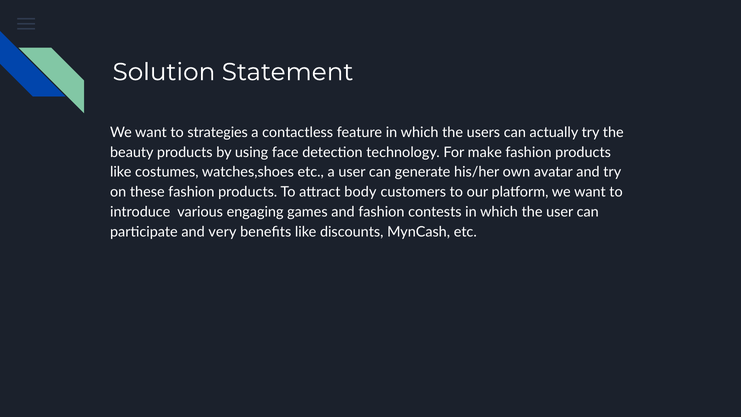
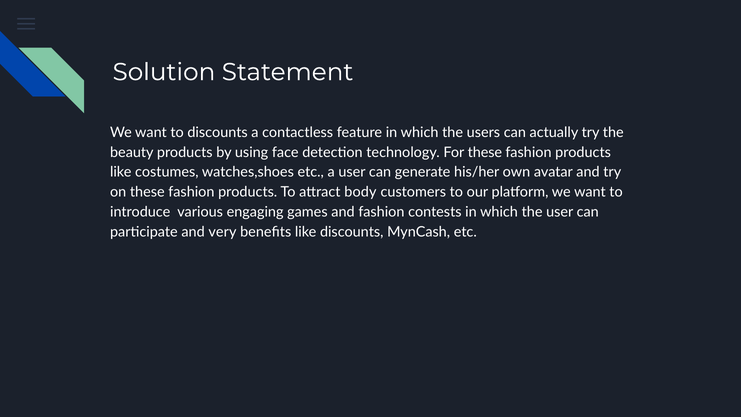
to strategies: strategies -> discounts
For make: make -> these
